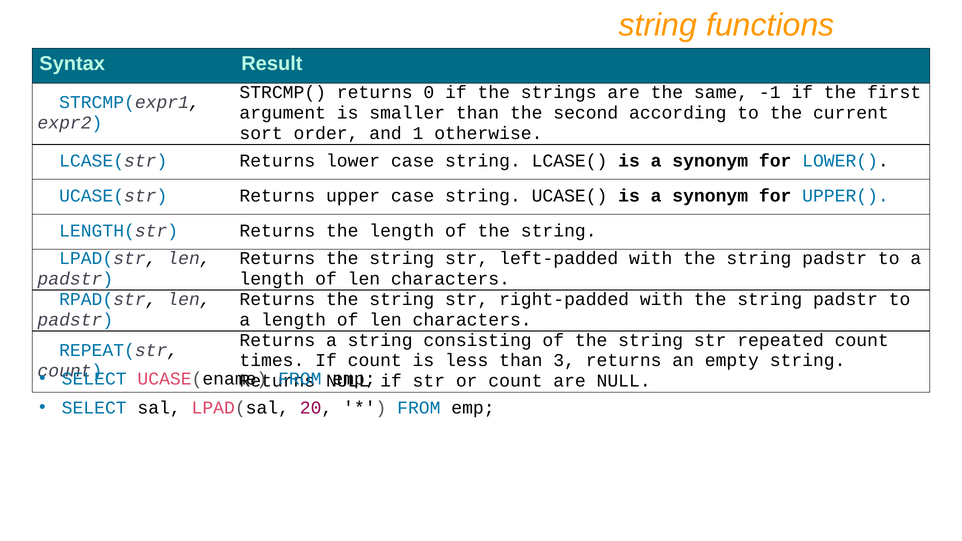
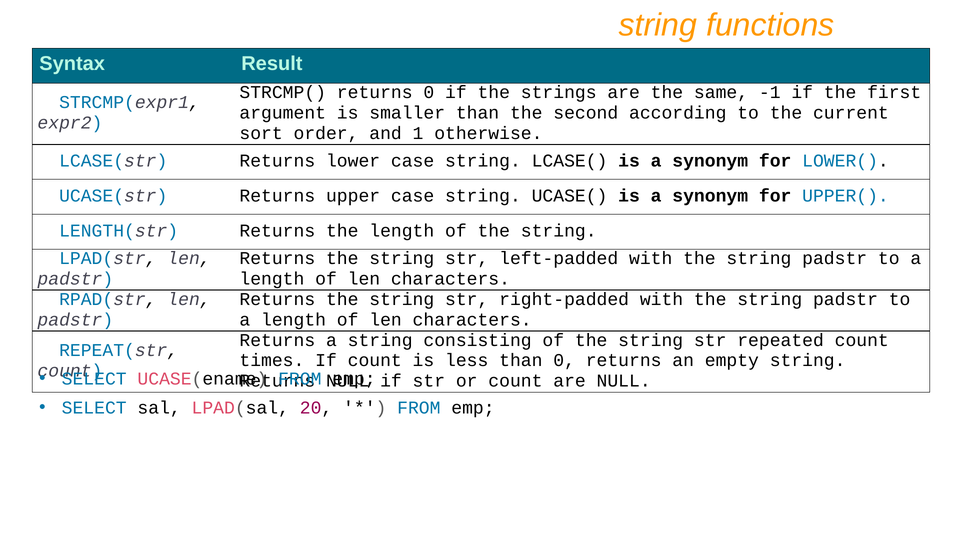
than 3: 3 -> 0
